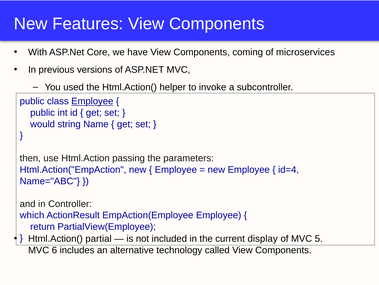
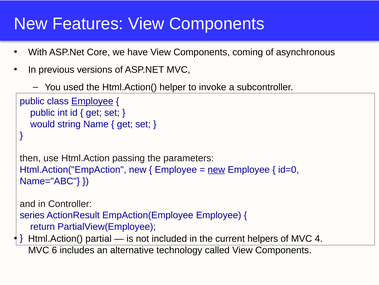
microservices: microservices -> asynchronous
new at (216, 169) underline: none -> present
id=4: id=4 -> id=0
which: which -> series
display: display -> helpers
5: 5 -> 4
